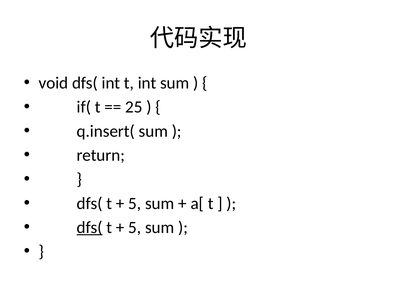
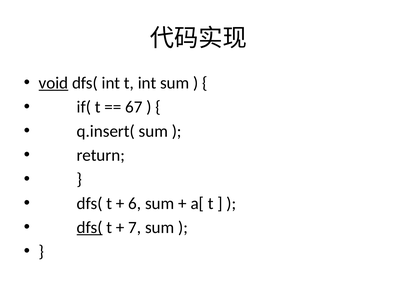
void underline: none -> present
25: 25 -> 67
5 at (135, 203): 5 -> 6
5 at (135, 227): 5 -> 7
